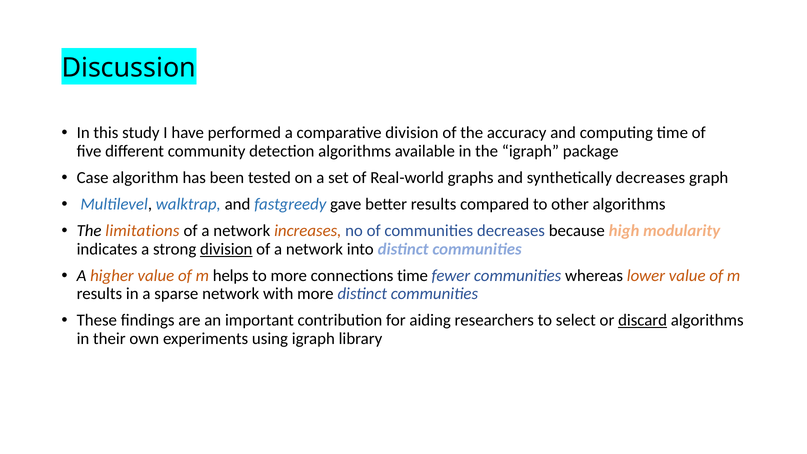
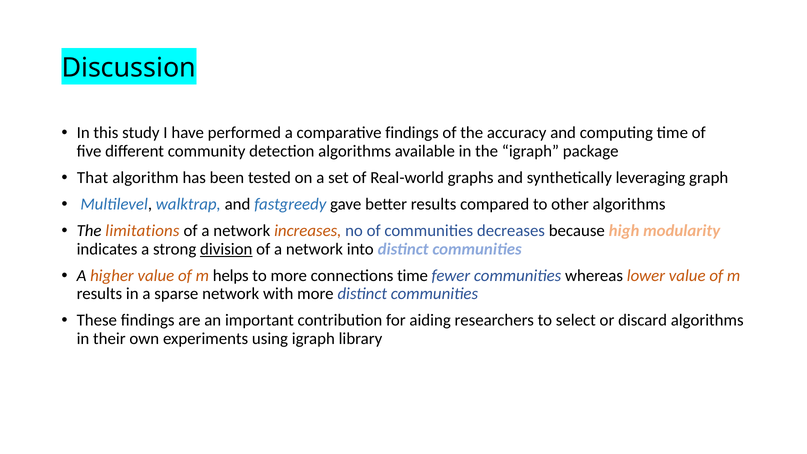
comparative division: division -> findings
Case: Case -> That
synthetically decreases: decreases -> leveraging
discard underline: present -> none
